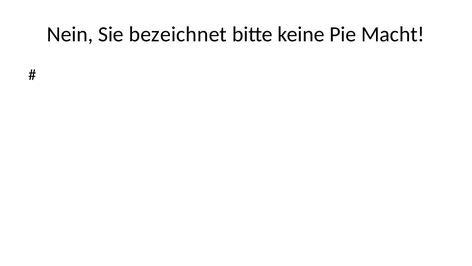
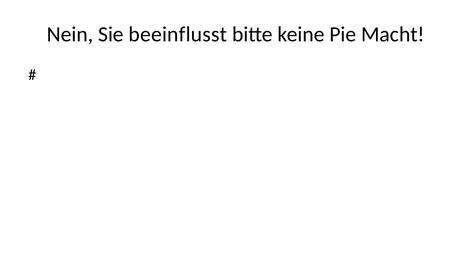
bezeichnet: bezeichnet -> beeinflusst
